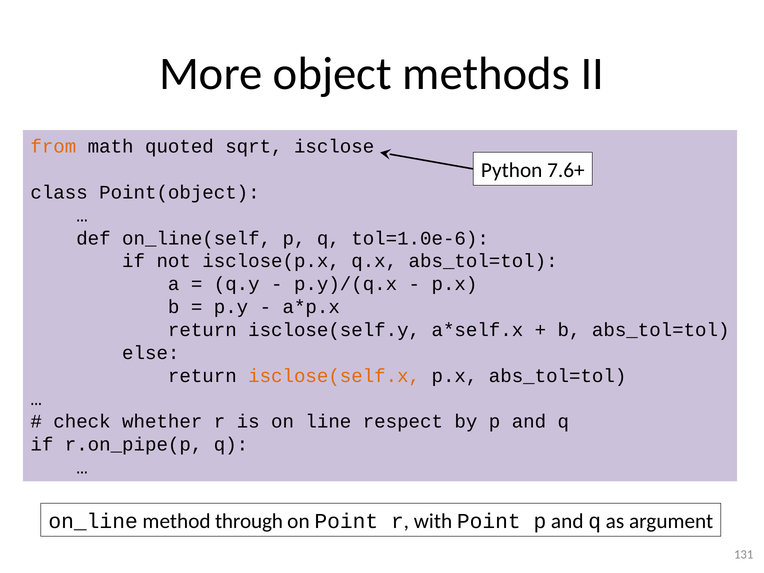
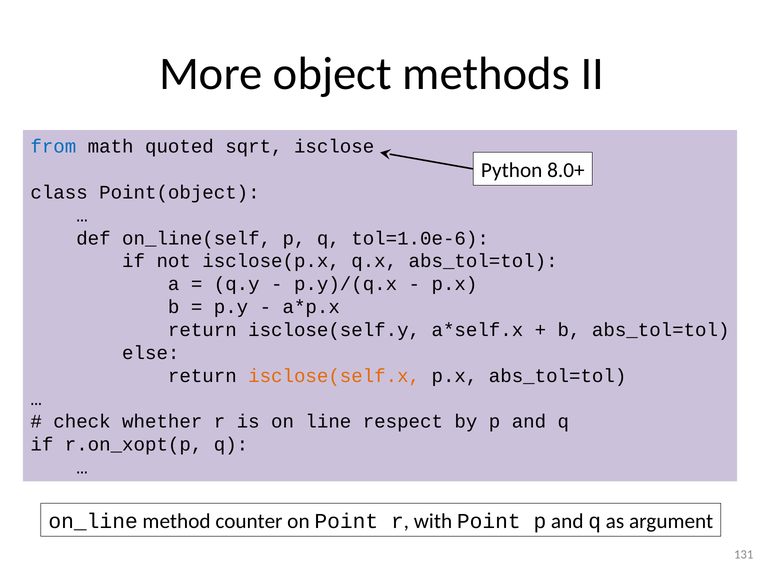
from colour: orange -> blue
7.6+: 7.6+ -> 8.0+
r.on_pipe(p: r.on_pipe(p -> r.on_xopt(p
through: through -> counter
